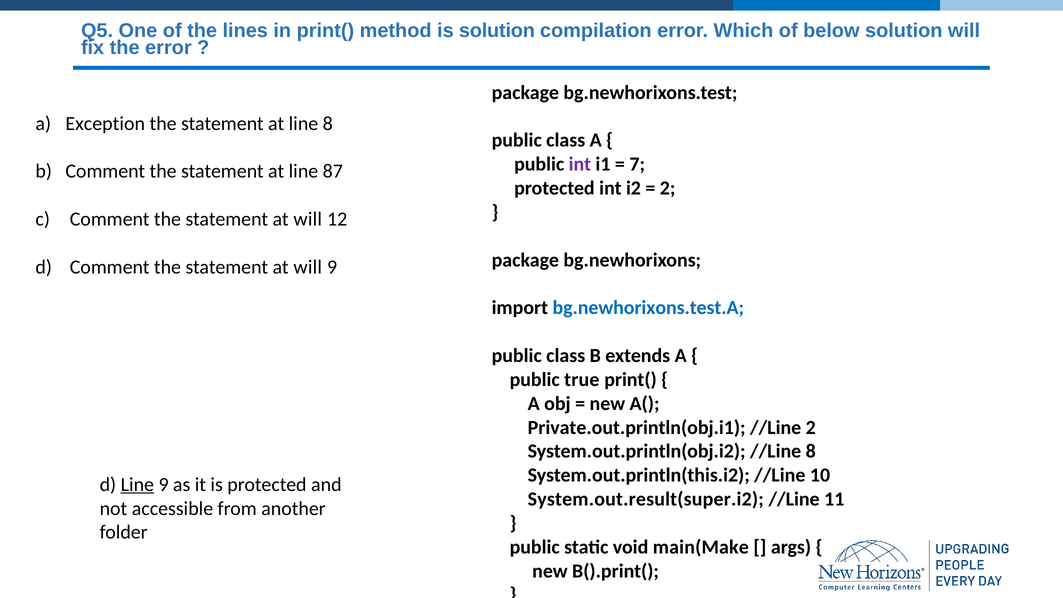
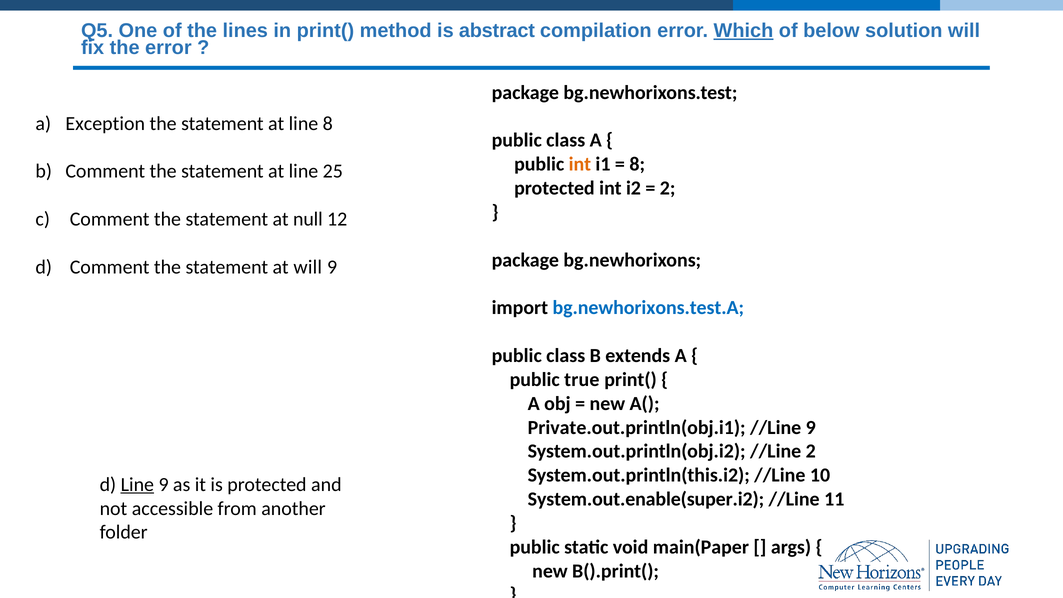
is solution: solution -> abstract
Which underline: none -> present
int at (580, 164) colour: purple -> orange
7 at (637, 164): 7 -> 8
87: 87 -> 25
will at (308, 219): will -> null
//Line 2: 2 -> 9
//Line 8: 8 -> 2
System.out.result(super.i2: System.out.result(super.i2 -> System.out.enable(super.i2
main(Make: main(Make -> main(Paper
